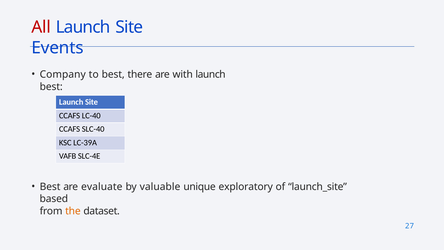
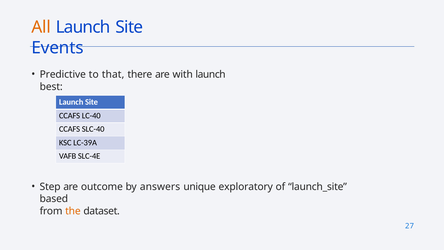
All colour: red -> orange
Company: Company -> Predictive
to best: best -> that
Best at (50, 186): Best -> Step
evaluate: evaluate -> outcome
valuable: valuable -> answers
